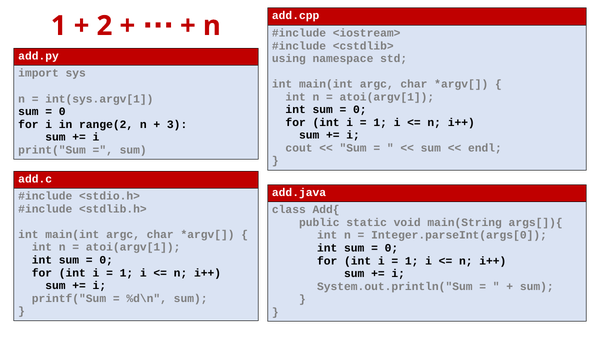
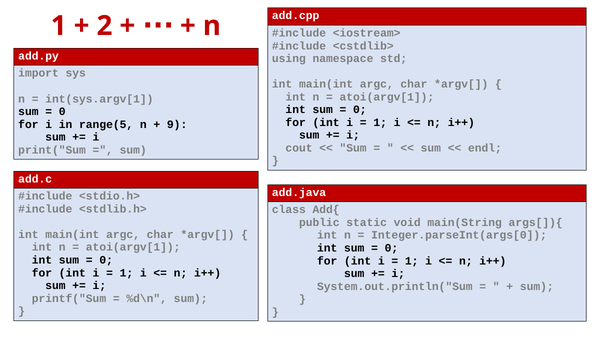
range(2: range(2 -> range(5
3: 3 -> 9
